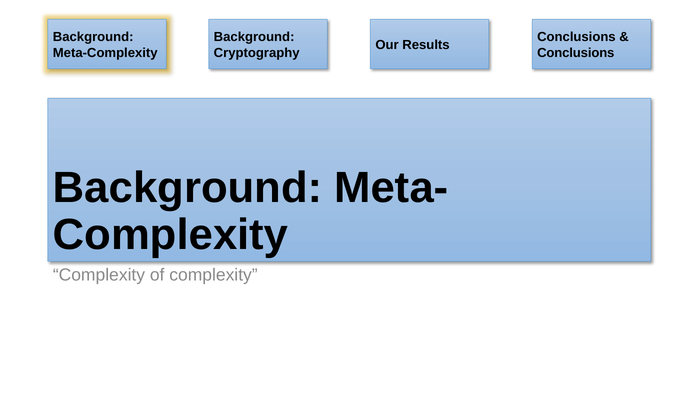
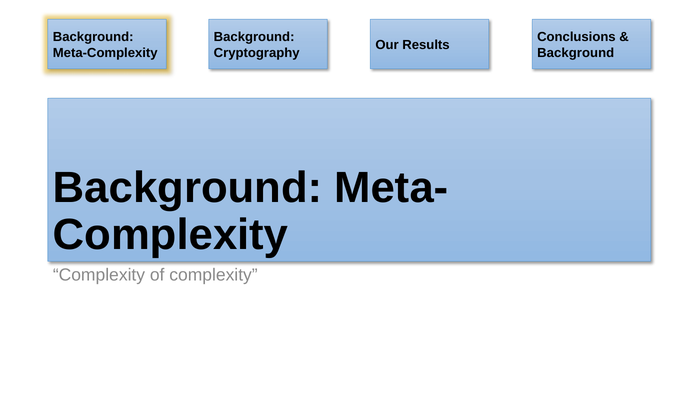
Conclusions at (576, 53): Conclusions -> Background
